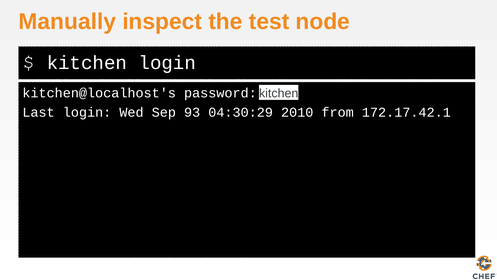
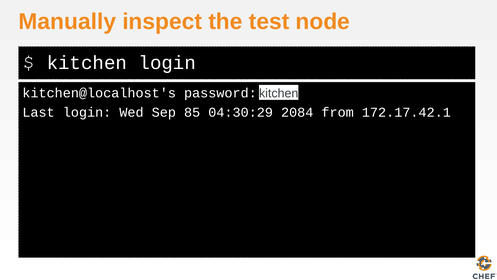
93: 93 -> 85
2010: 2010 -> 2084
